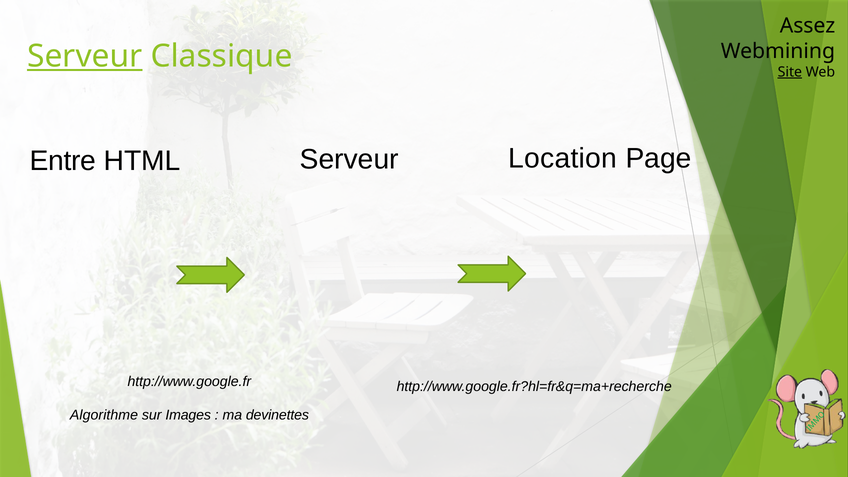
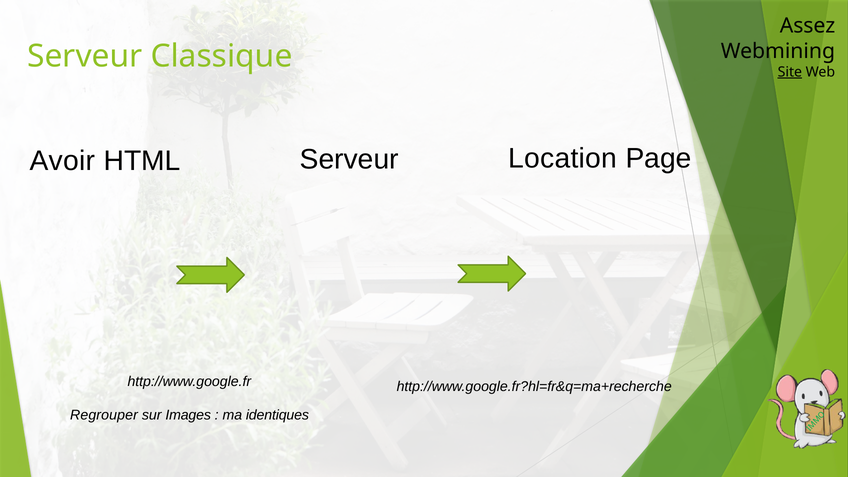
Serveur at (85, 56) underline: present -> none
Entre: Entre -> Avoir
Algorithme: Algorithme -> Regrouper
devinettes: devinettes -> identiques
